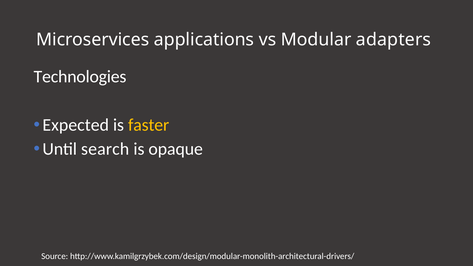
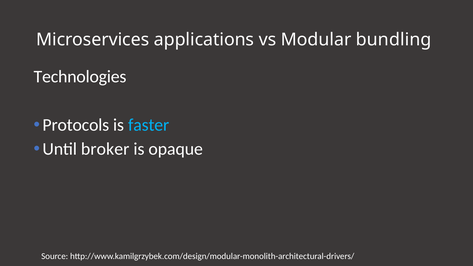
adapters: adapters -> bundling
Expected: Expected -> Protocols
faster colour: yellow -> light blue
search: search -> broker
